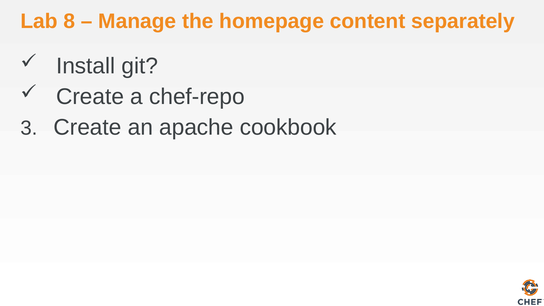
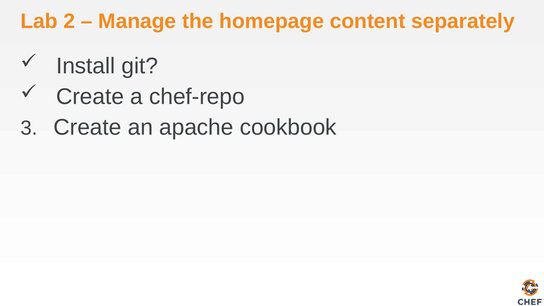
8: 8 -> 2
